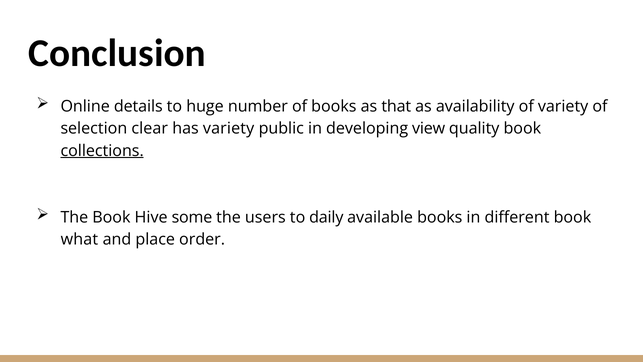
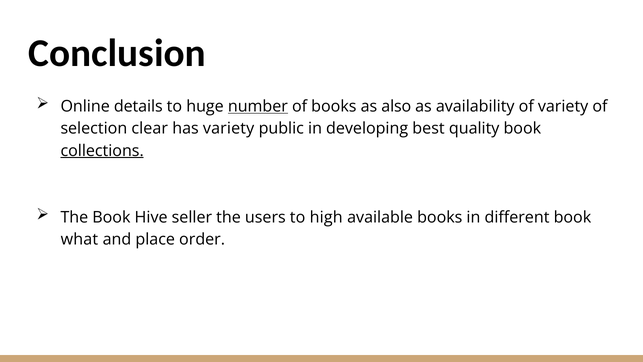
number underline: none -> present
that: that -> also
view: view -> best
some: some -> seller
daily: daily -> high
